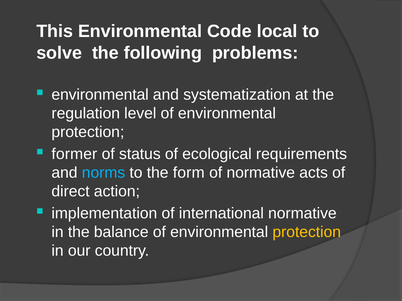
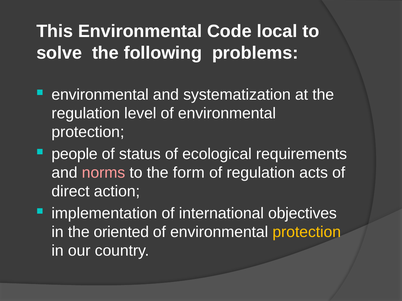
former: former -> people
norms colour: light blue -> pink
of normative: normative -> regulation
international normative: normative -> objectives
balance: balance -> oriented
